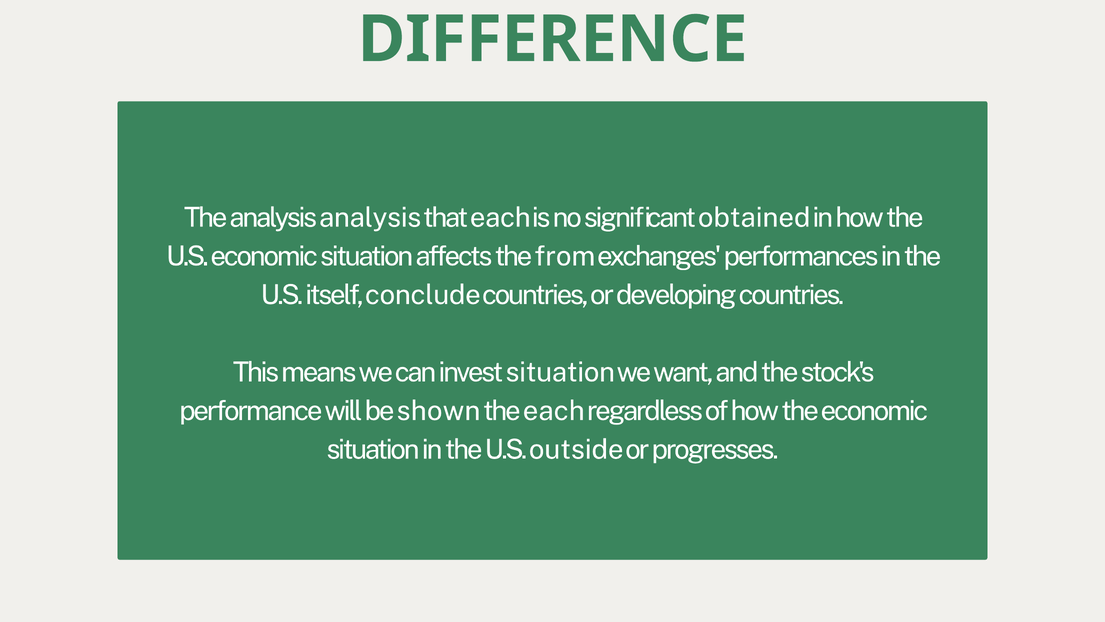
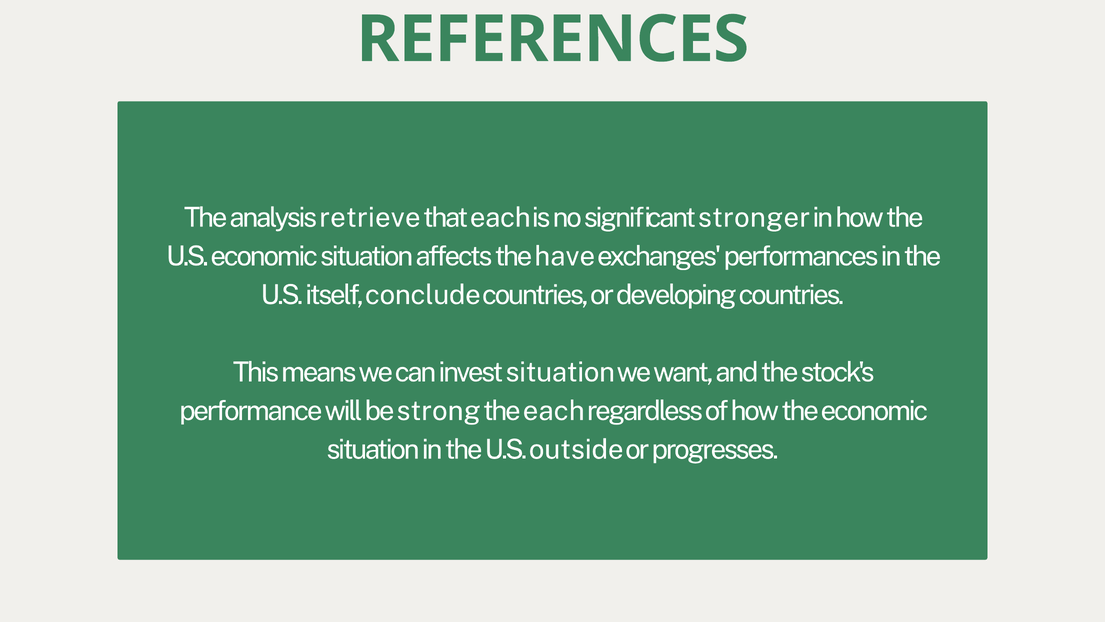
DIFFERENCE: DIFFERENCE -> REFERENCES
analysis analysis: analysis -> retrieve
obtained: obtained -> stronger
from: from -> have
shown: shown -> strong
